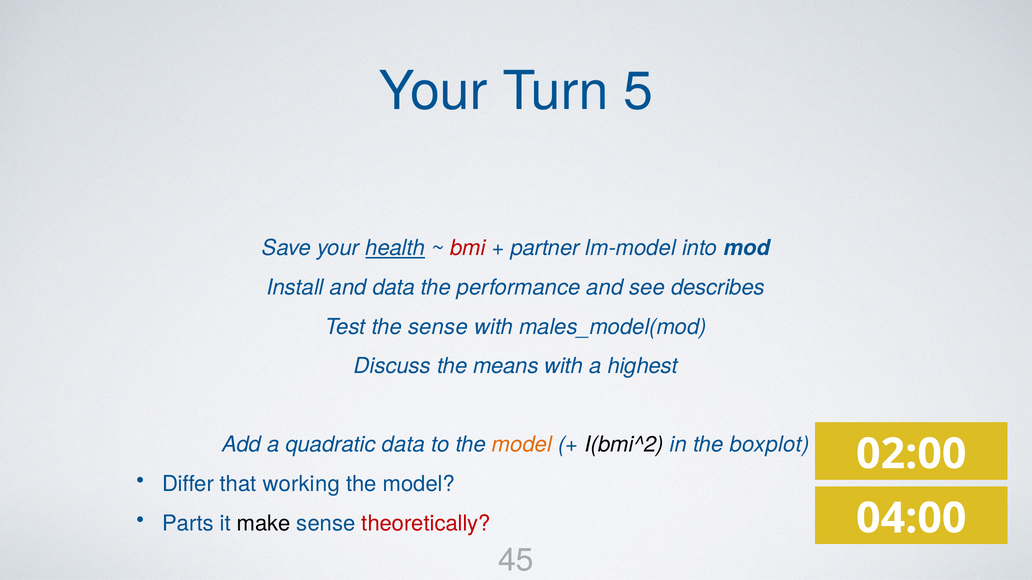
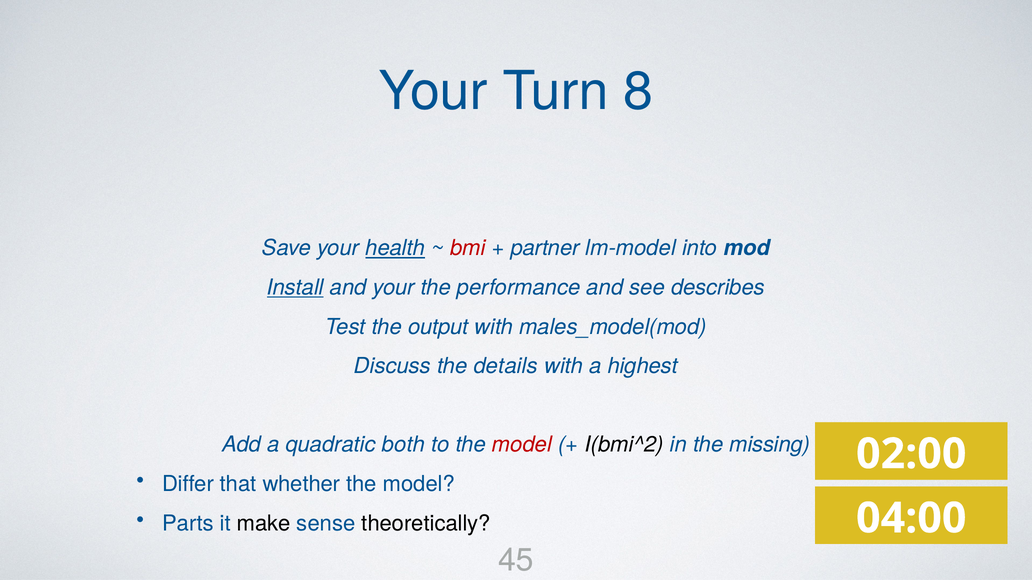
5: 5 -> 8
Install underline: none -> present
and data: data -> your
the sense: sense -> output
means: means -> details
quadratic data: data -> both
model at (522, 445) colour: orange -> red
boxplot: boxplot -> missing
working: working -> whether
theoretically colour: red -> black
